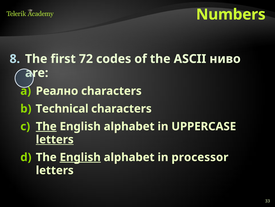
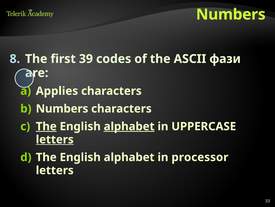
72: 72 -> 39
ниво: ниво -> фази
Реално: Реално -> Applies
Technical at (62, 108): Technical -> Numbers
alphabet at (129, 126) underline: none -> present
English at (80, 157) underline: present -> none
